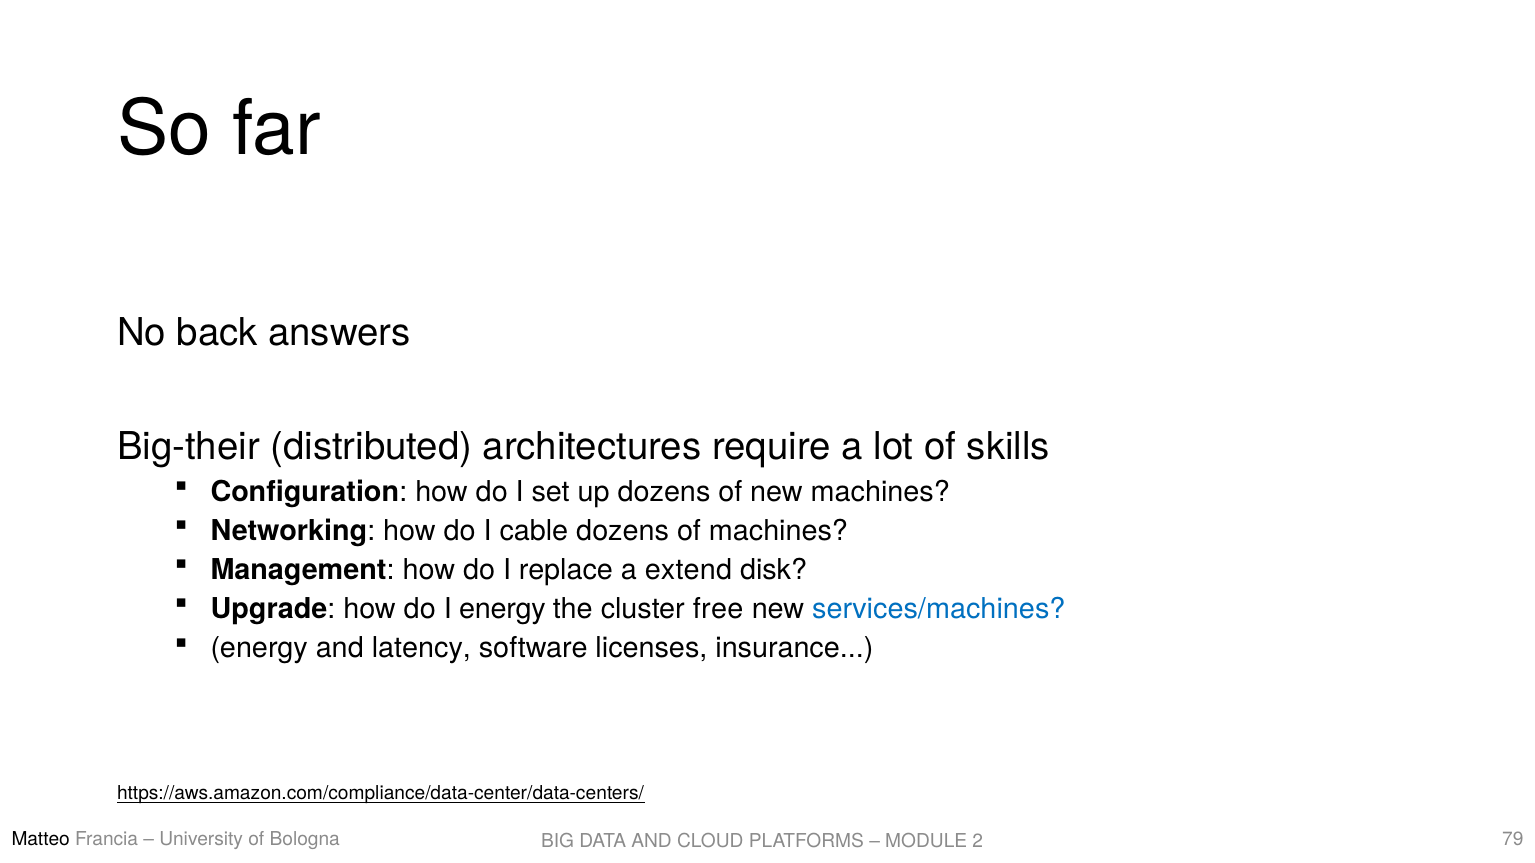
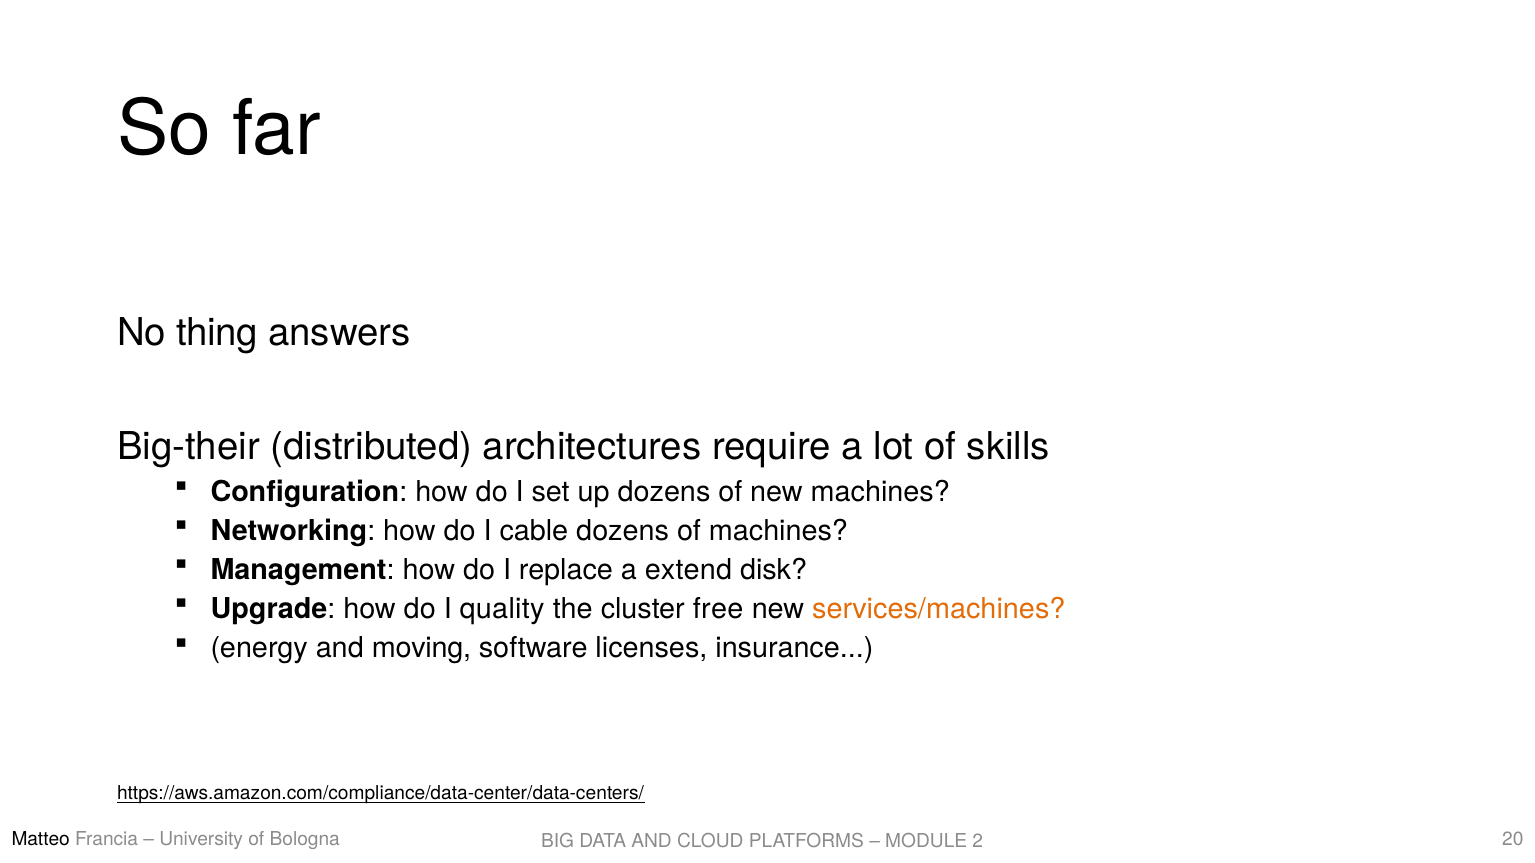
back: back -> thing
I energy: energy -> quality
services/machines colour: blue -> orange
latency: latency -> moving
79: 79 -> 20
